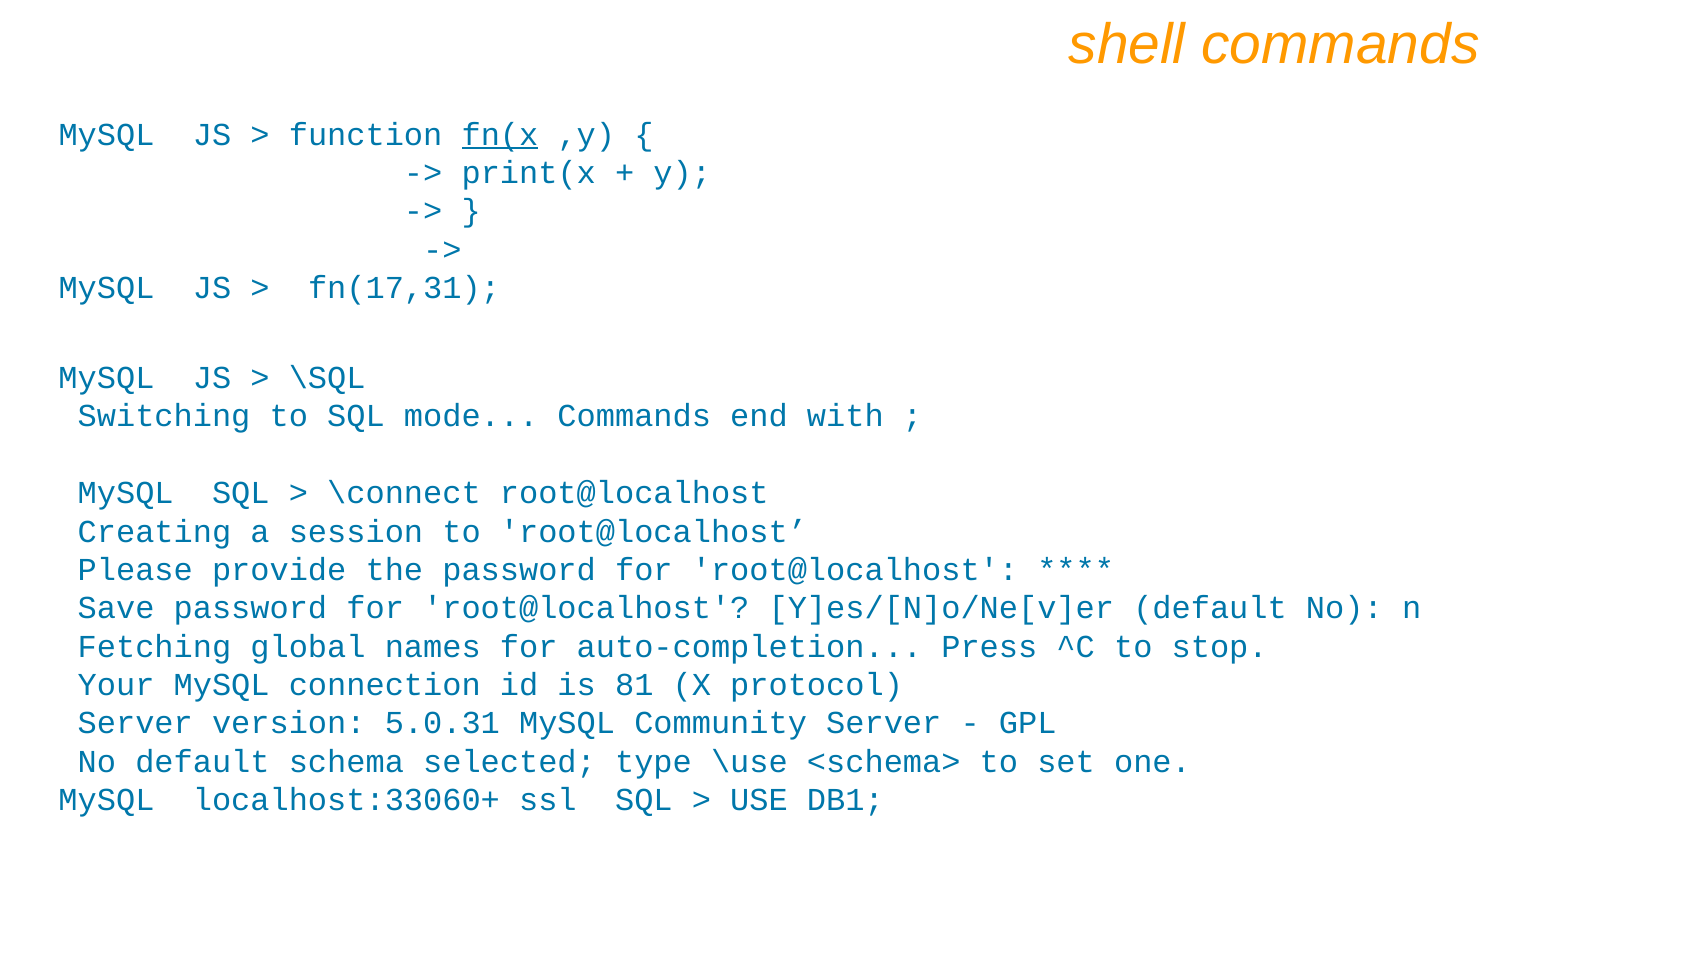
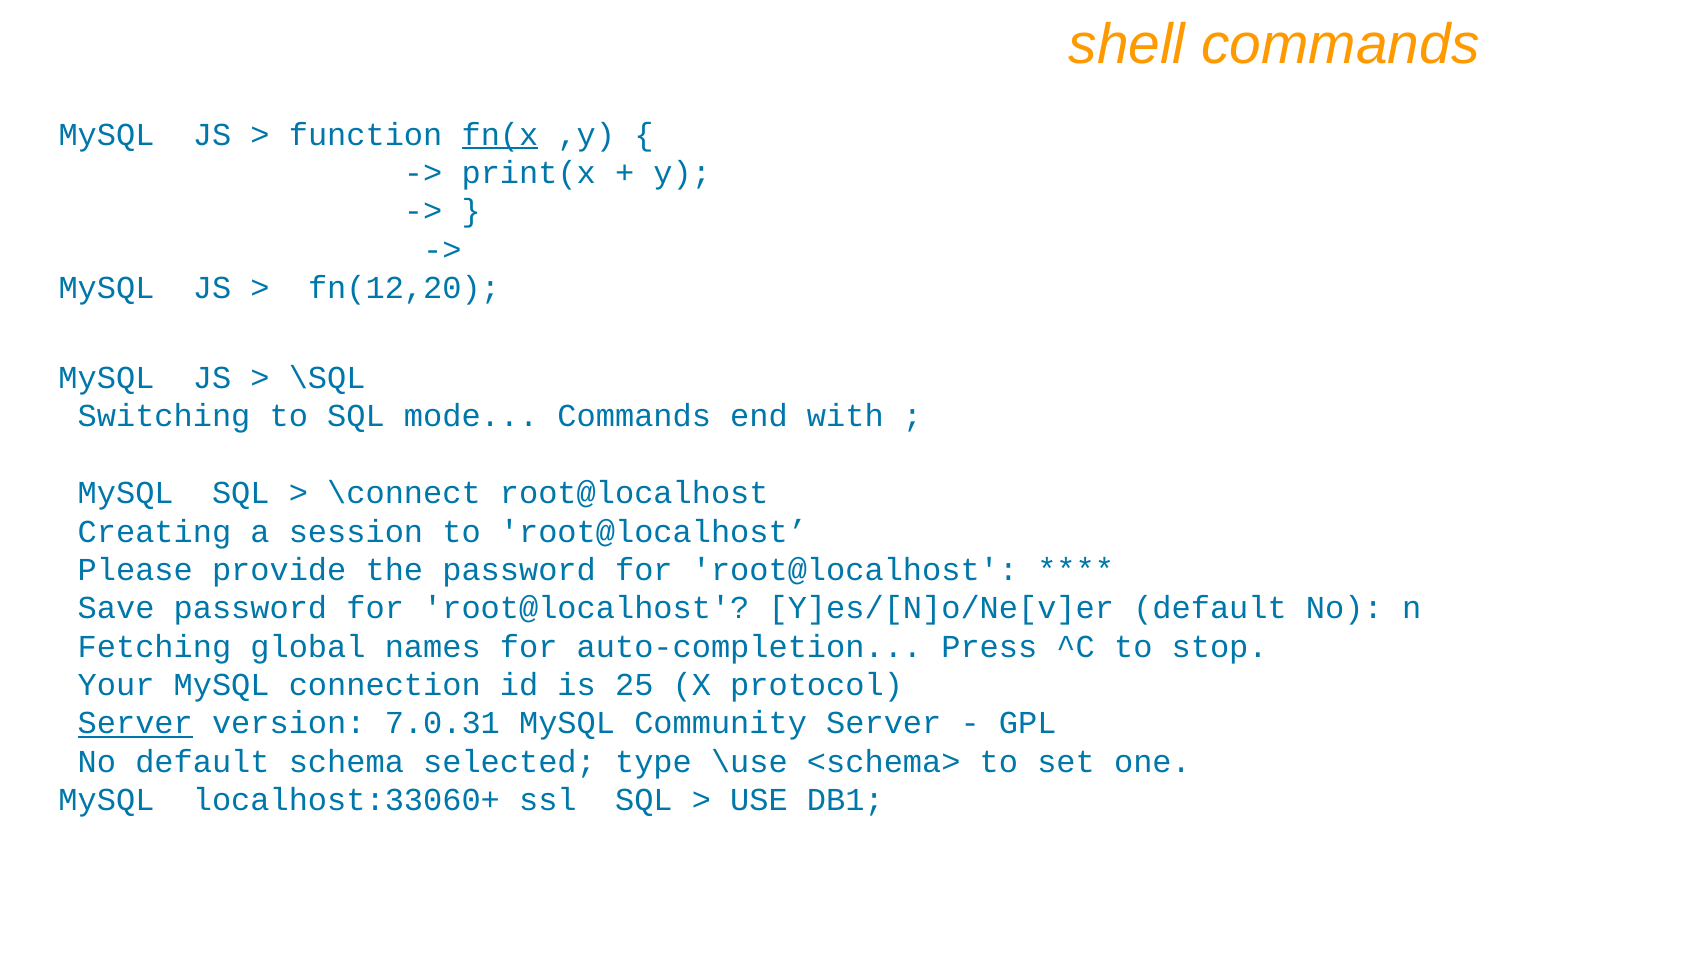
fn(17,31: fn(17,31 -> fn(12,20
81: 81 -> 25
Server at (135, 724) underline: none -> present
5.0.31: 5.0.31 -> 7.0.31
